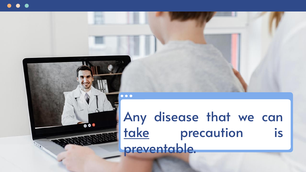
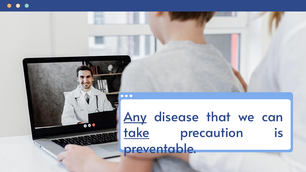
Any underline: none -> present
